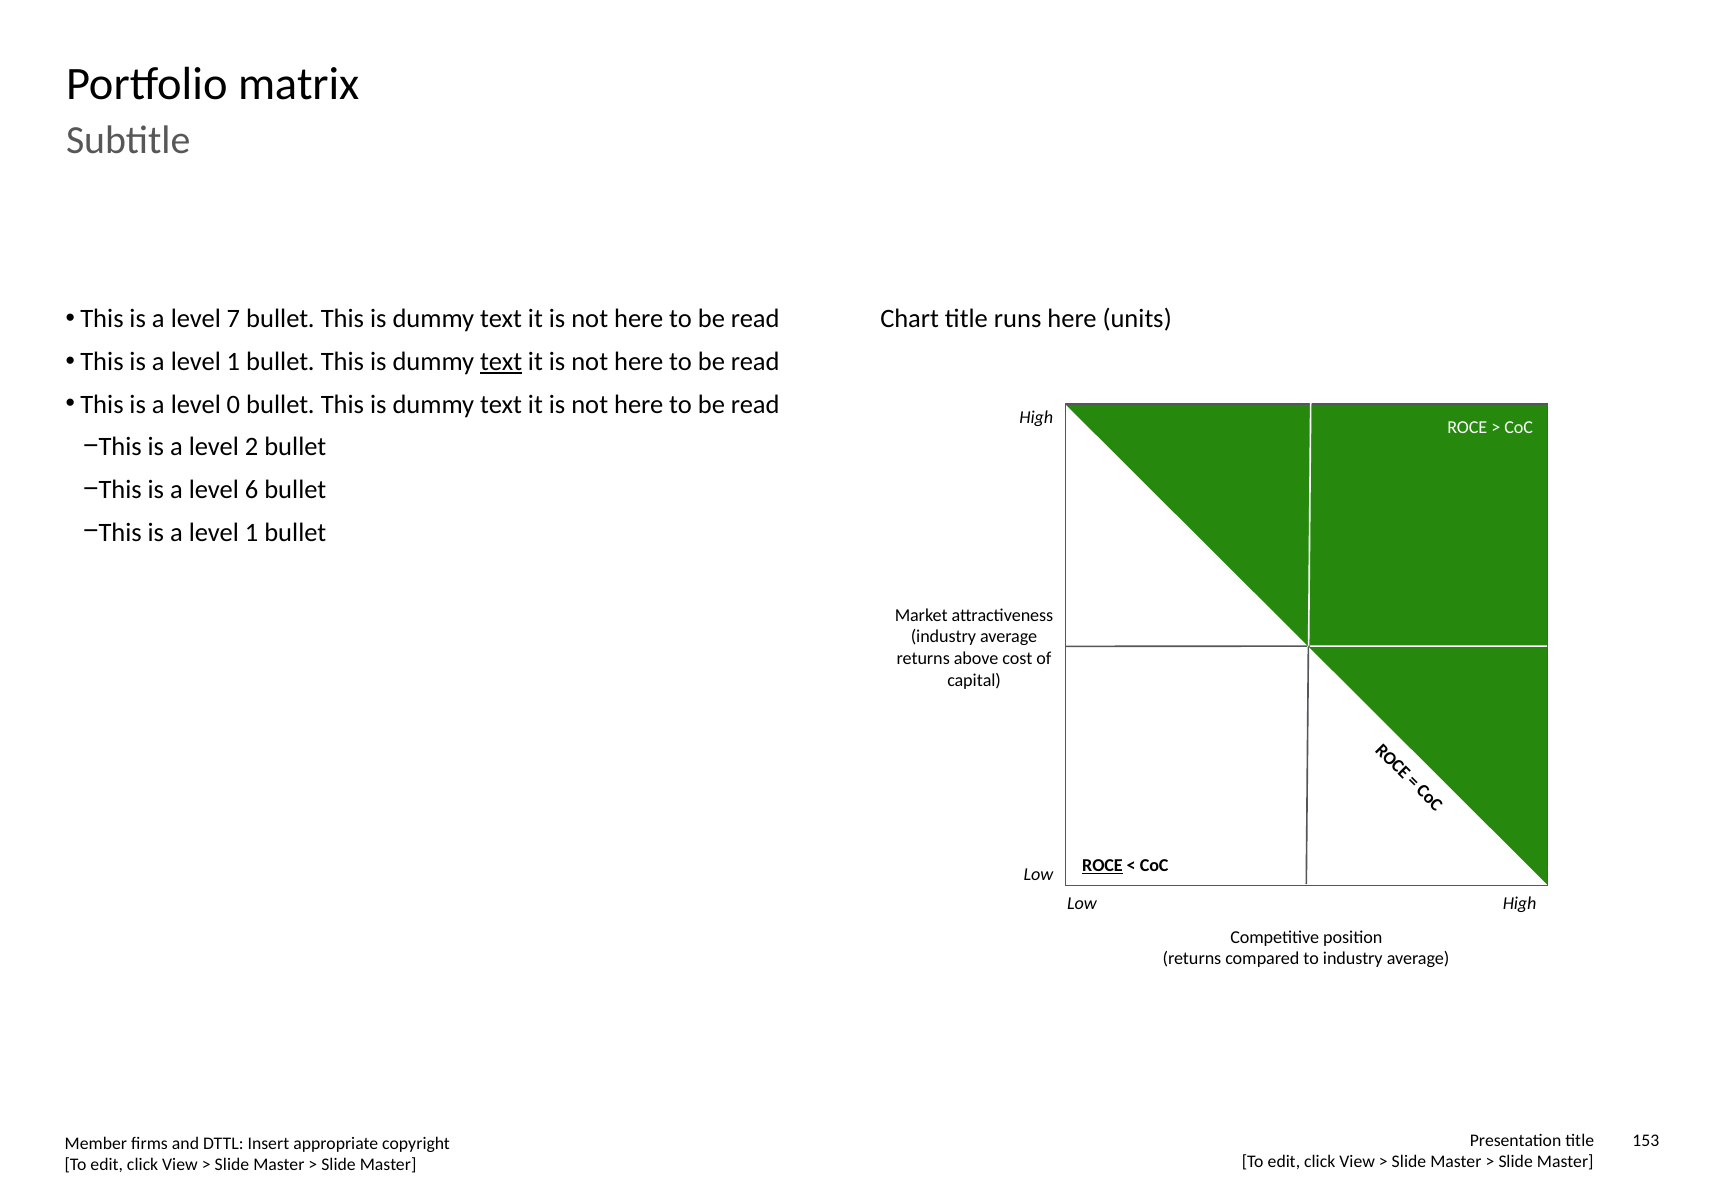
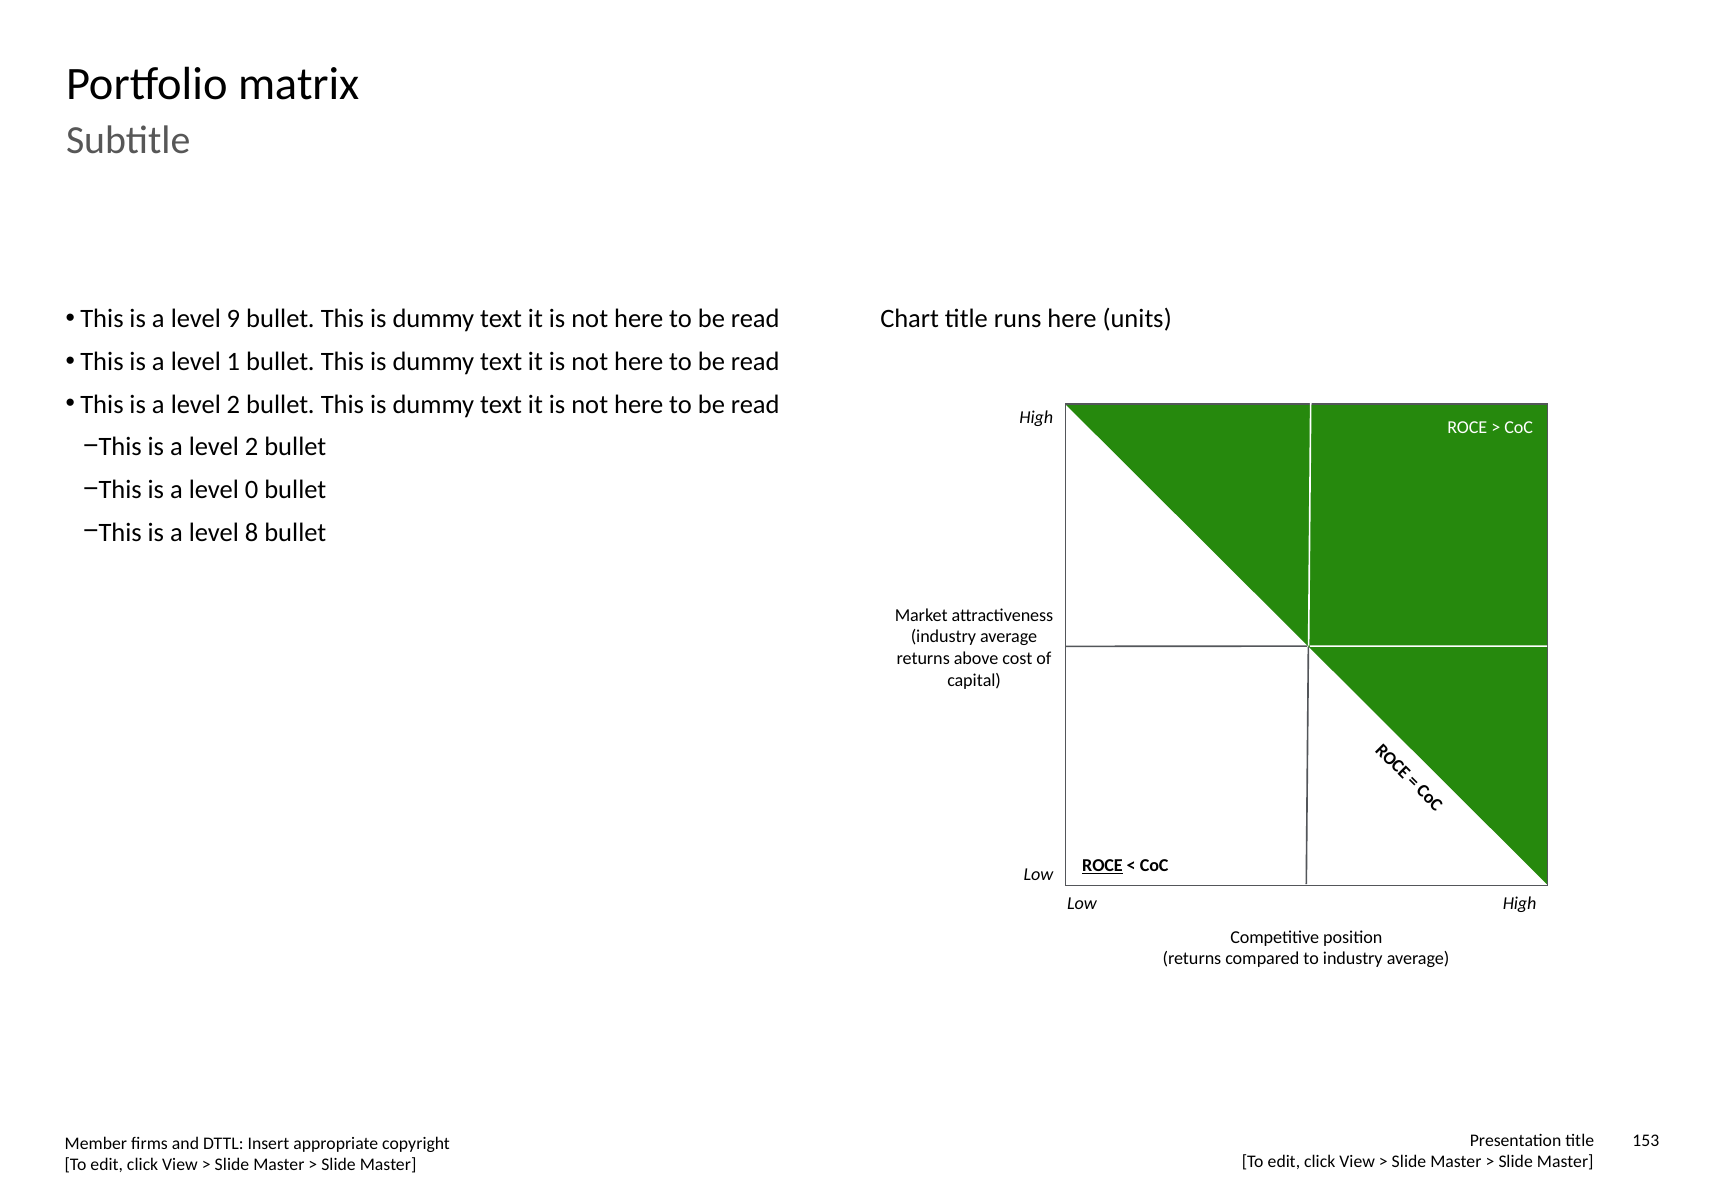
7: 7 -> 9
text at (501, 362) underline: present -> none
0 at (233, 404): 0 -> 2
6: 6 -> 0
1 at (252, 532): 1 -> 8
